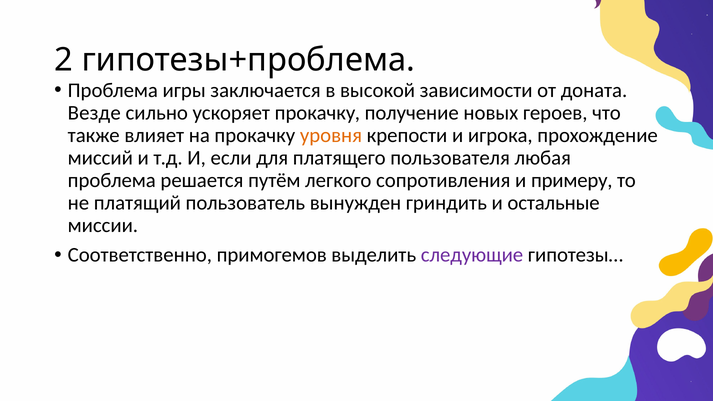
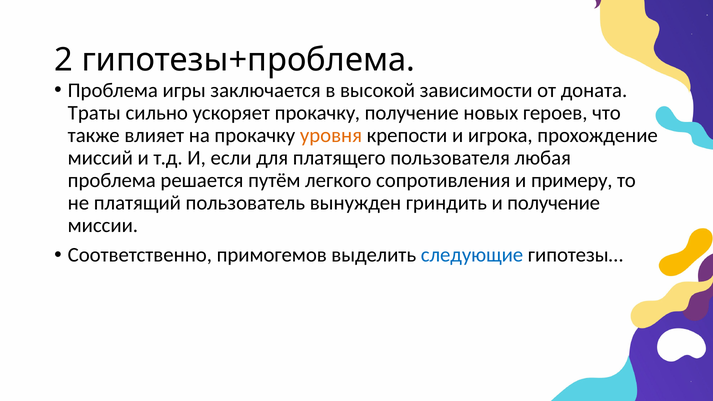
Везде: Везде -> Траты
и остальные: остальные -> получение
следующие colour: purple -> blue
